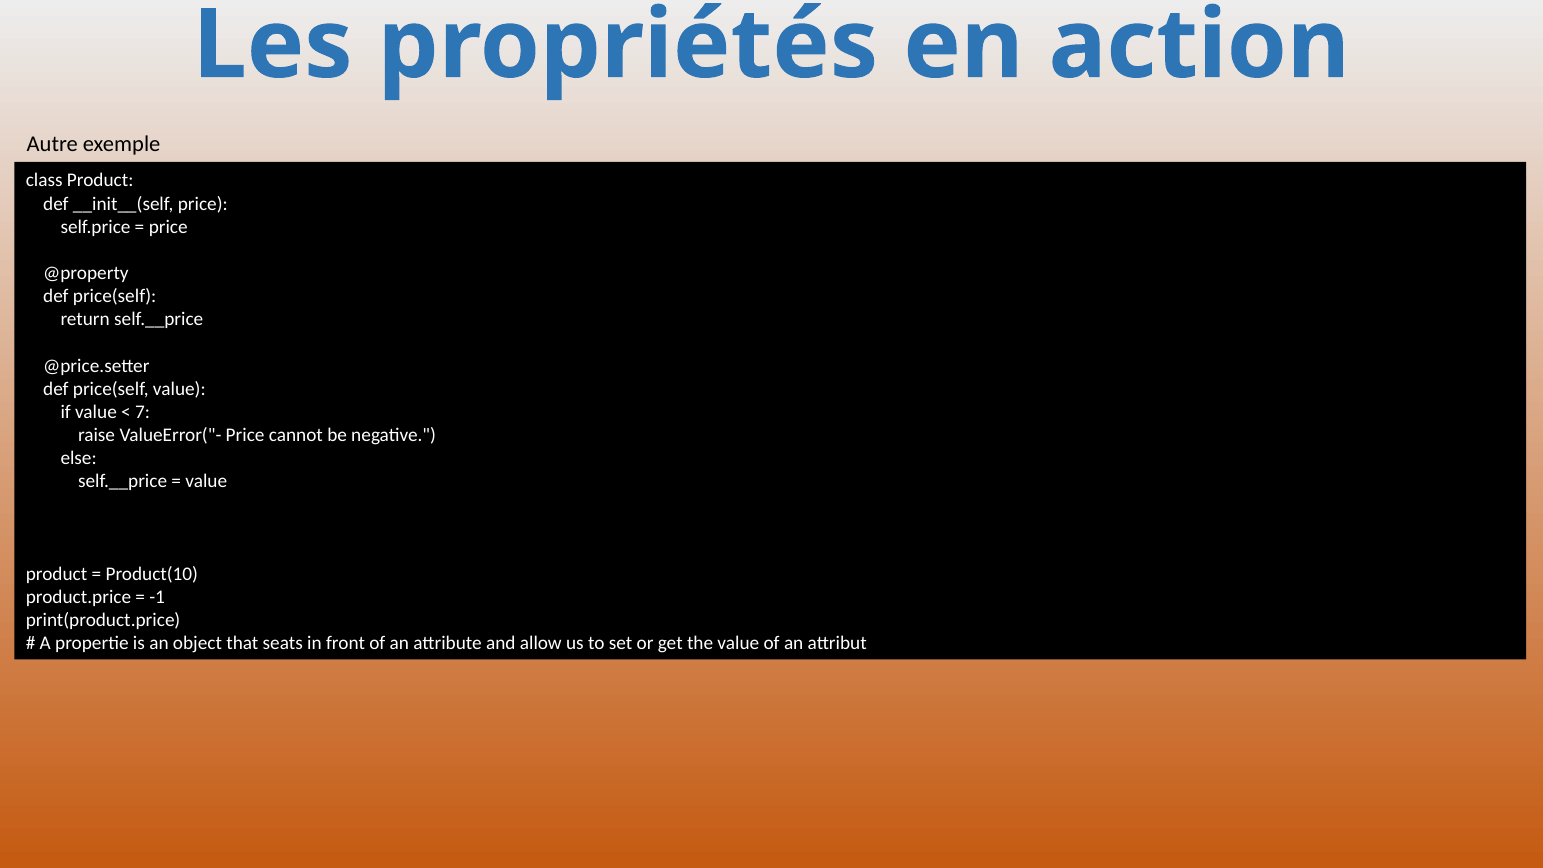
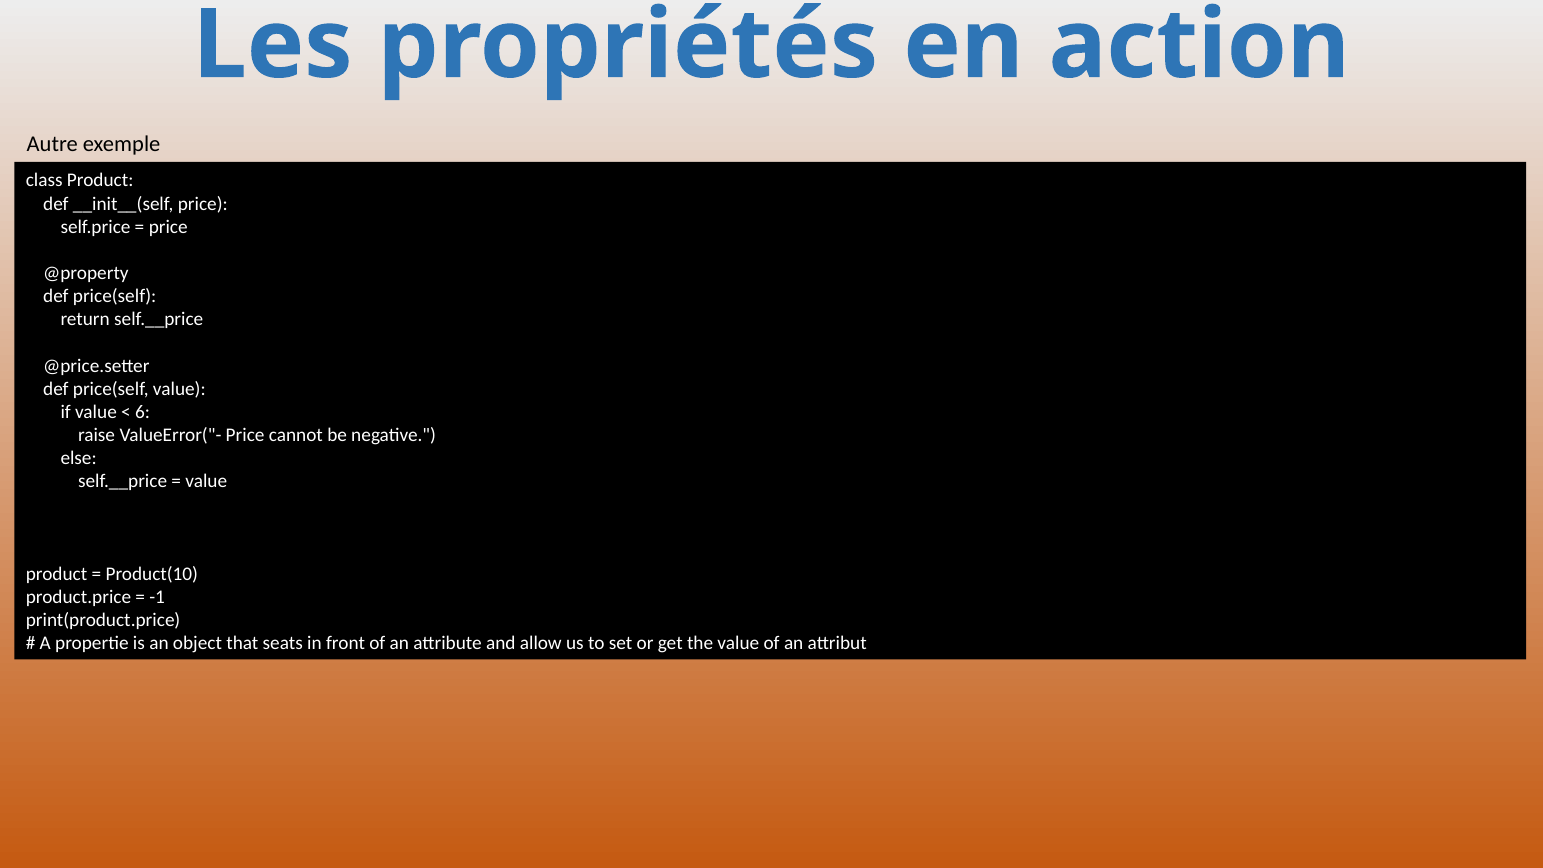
7: 7 -> 6
